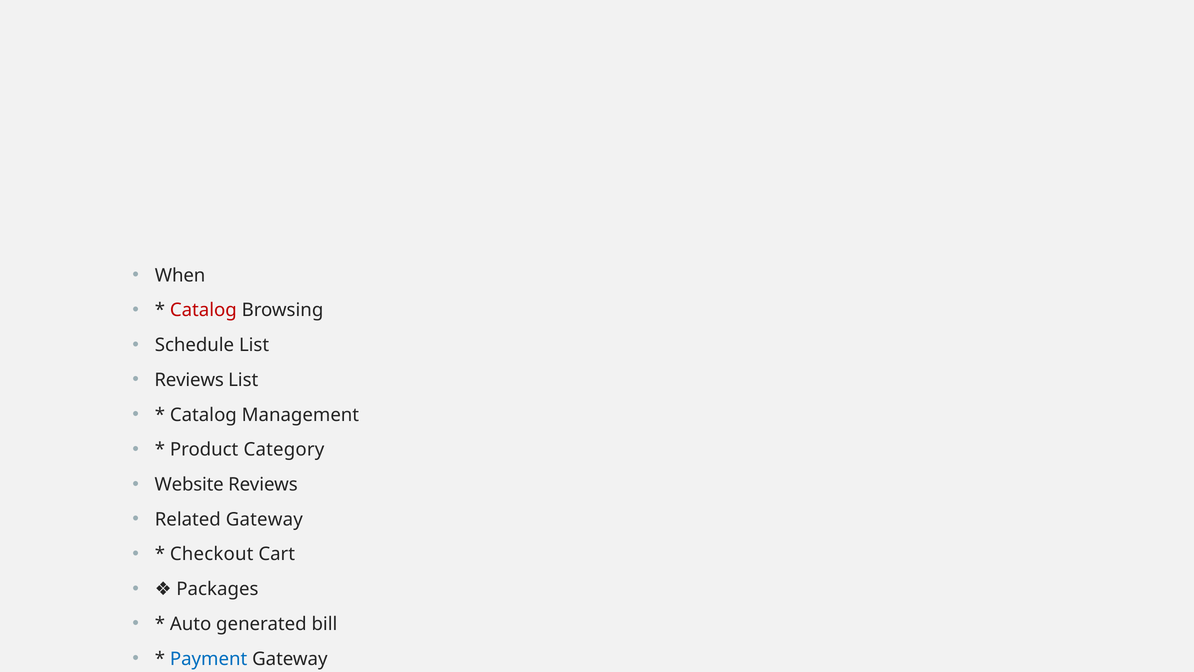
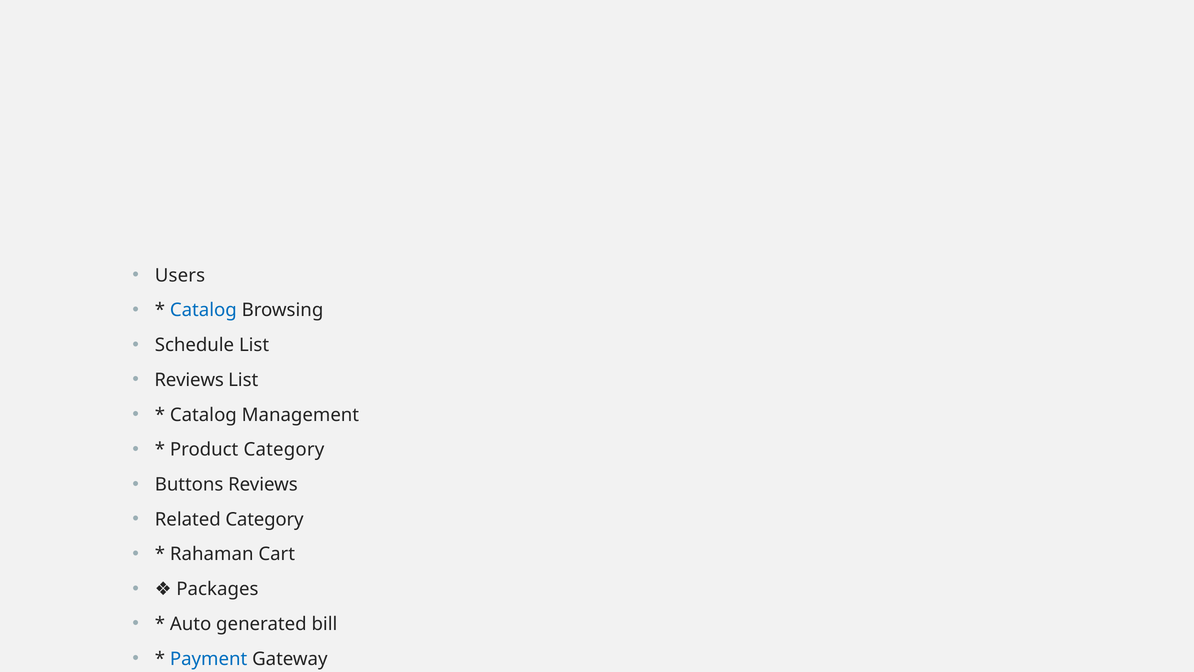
When: When -> Users
Catalog at (203, 310) colour: red -> blue
Website: Website -> Buttons
Related Gateway: Gateway -> Category
Checkout: Checkout -> Rahaman
